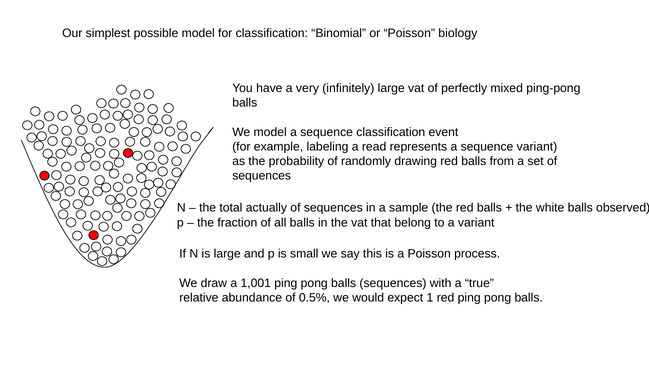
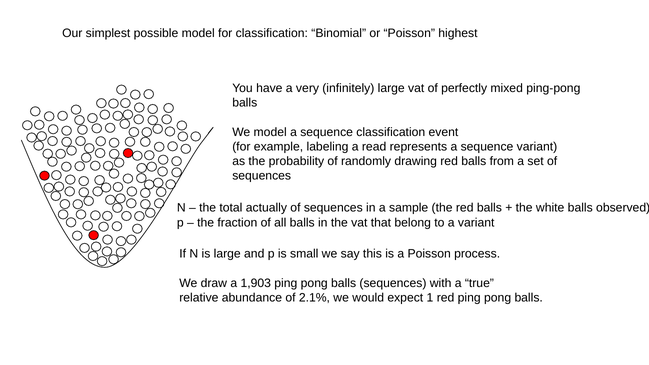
biology: biology -> highest
1,001: 1,001 -> 1,903
0.5%: 0.5% -> 2.1%
